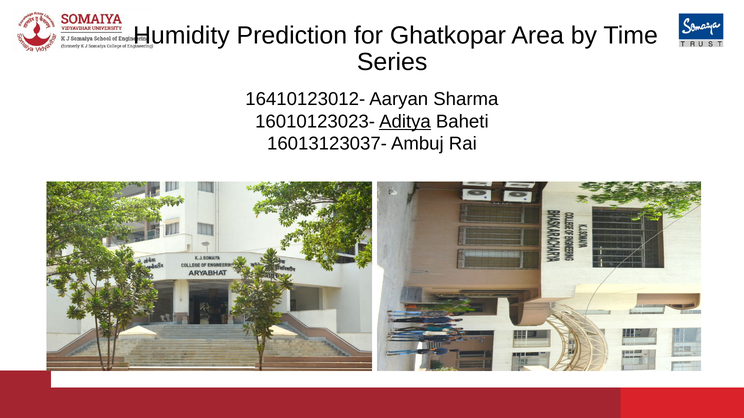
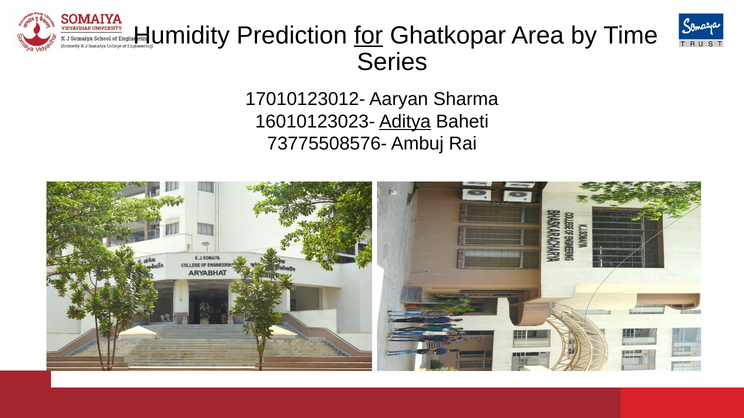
for underline: none -> present
16410123012-: 16410123012- -> 17010123012-
16013123037-: 16013123037- -> 73775508576-
